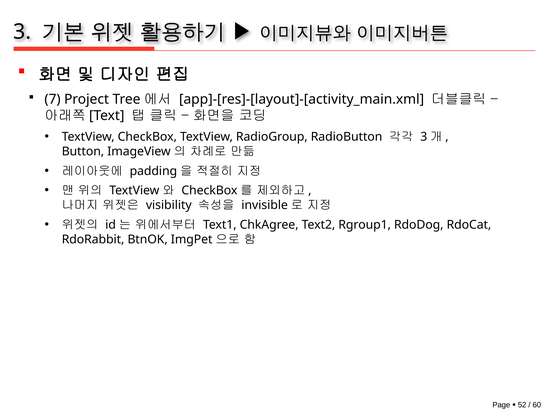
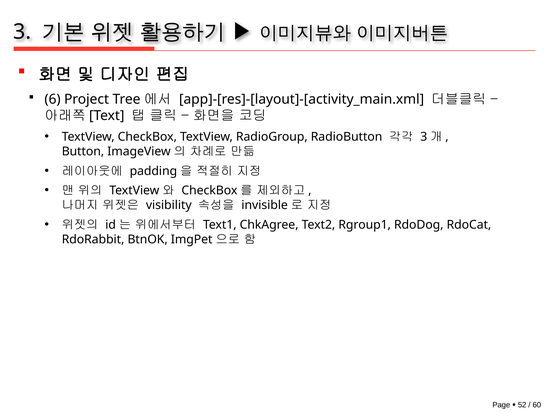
7: 7 -> 6
